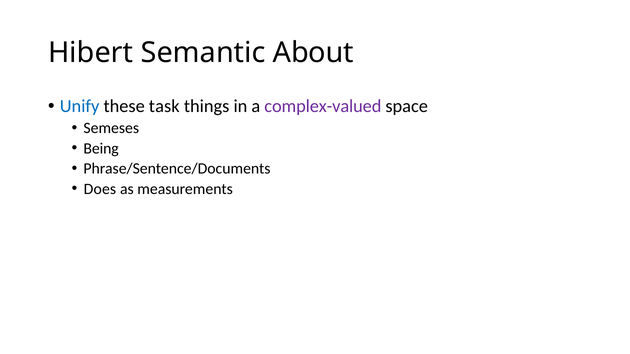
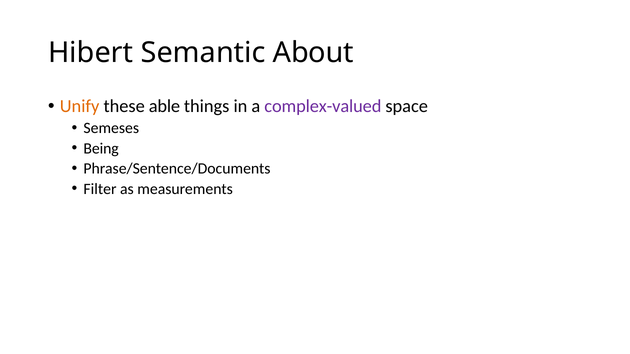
Unify colour: blue -> orange
task: task -> able
Does: Does -> Filter
